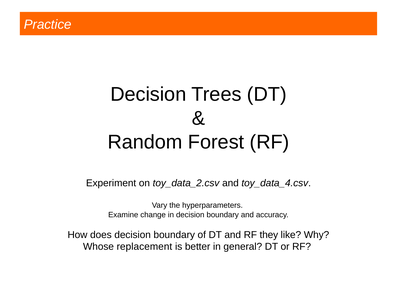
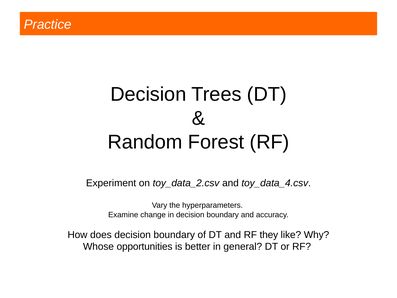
replacement: replacement -> opportunities
